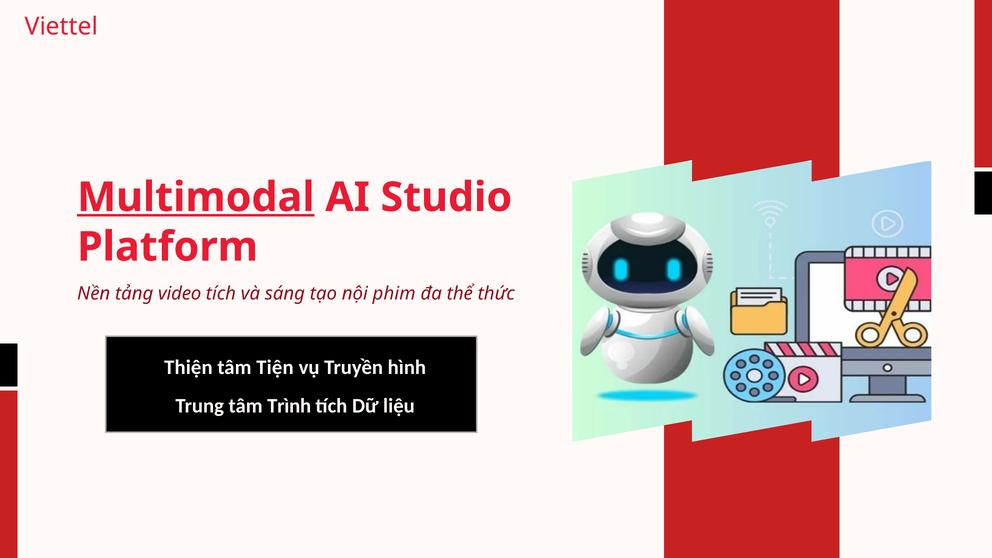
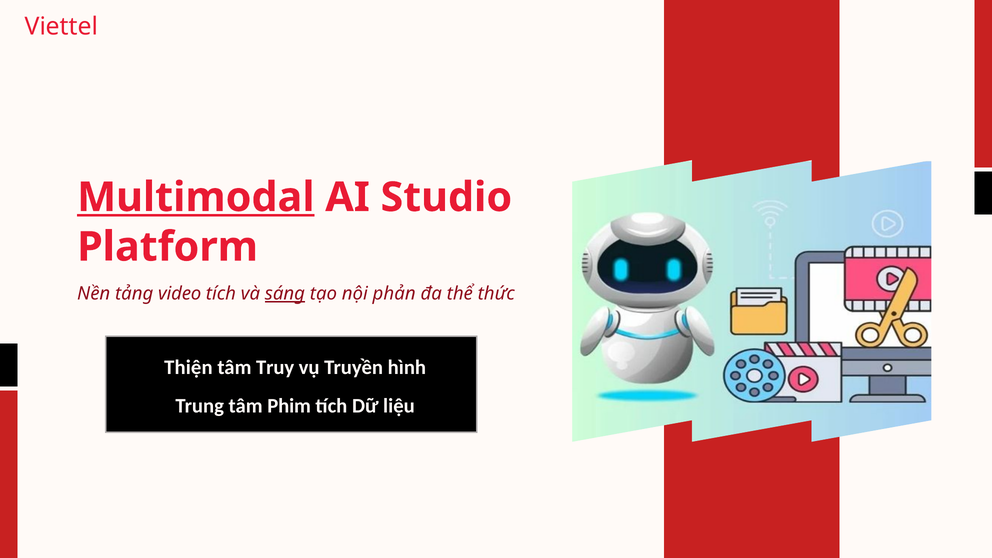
sáng underline: none -> present
phim: phim -> phản
Tiện: Tiện -> Truy
Trình: Trình -> Phim
